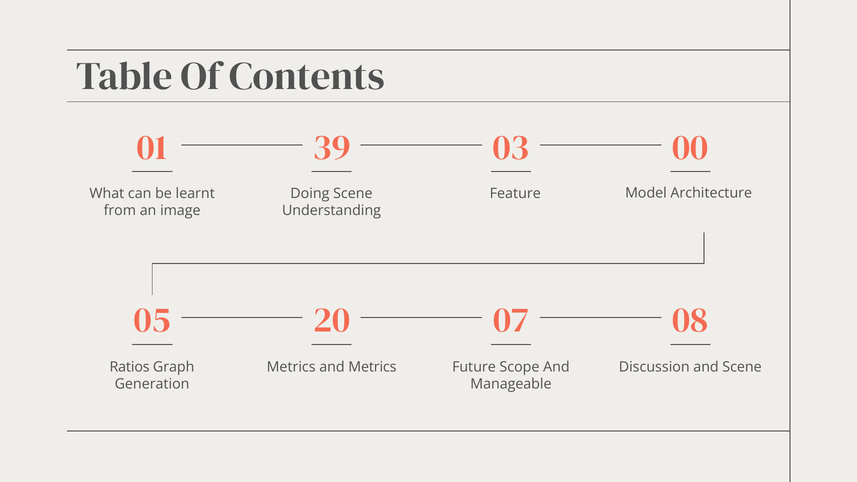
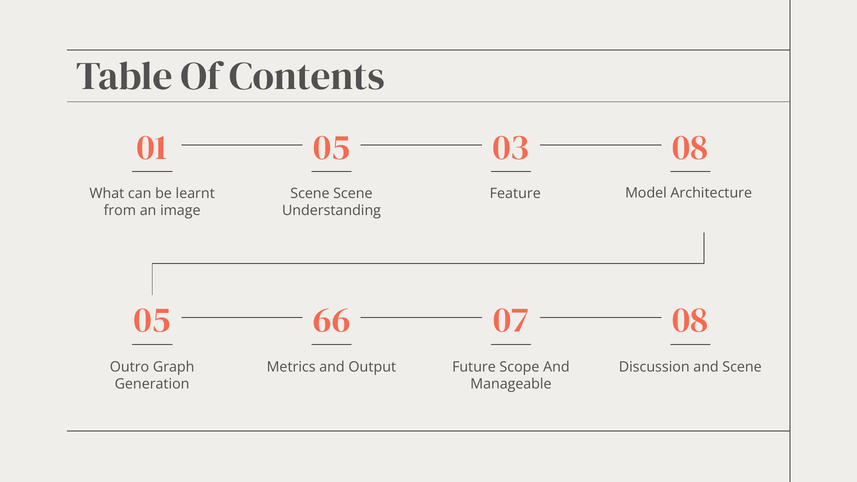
01 39: 39 -> 05
03 00: 00 -> 08
Doing at (310, 194): Doing -> Scene
20: 20 -> 66
Ratios: Ratios -> Outro
and Metrics: Metrics -> Output
